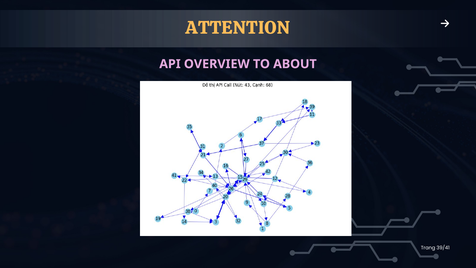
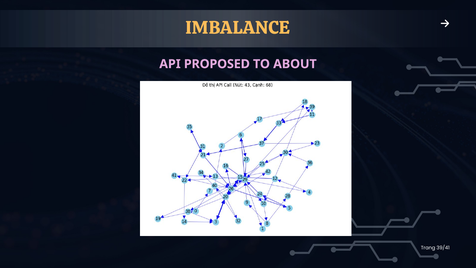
ATTENTION: ATTENTION -> IMBALANCE
OVERVIEW: OVERVIEW -> PROPOSED
